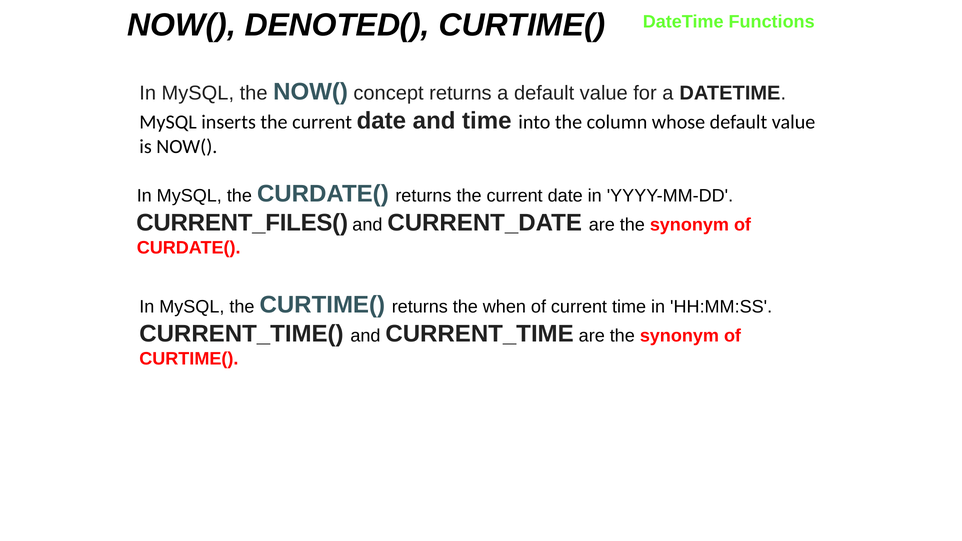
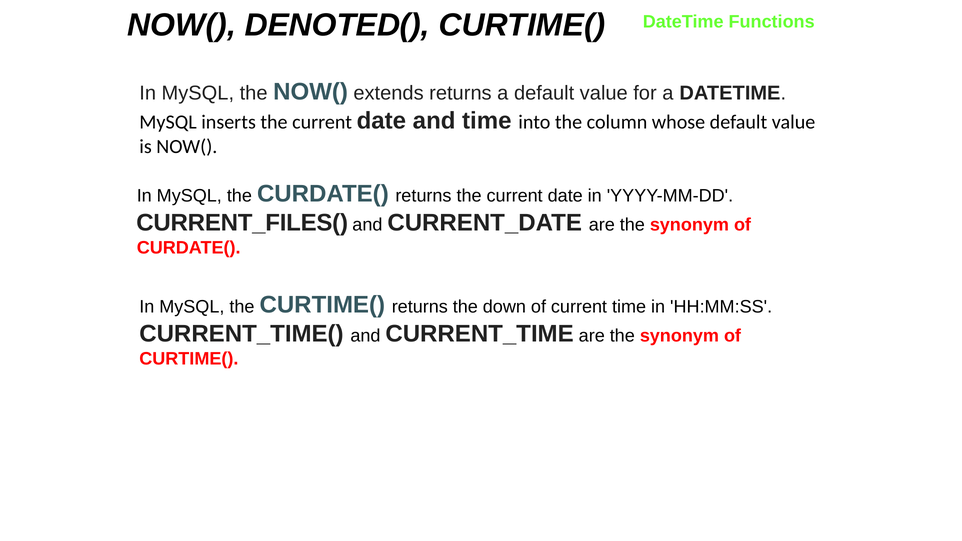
concept: concept -> extends
when: when -> down
